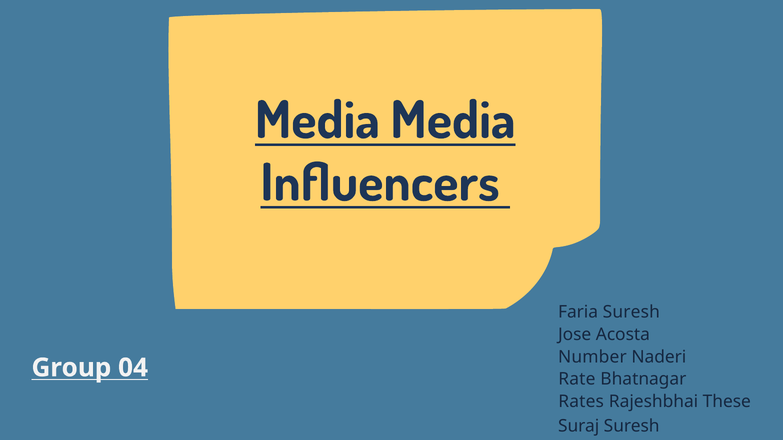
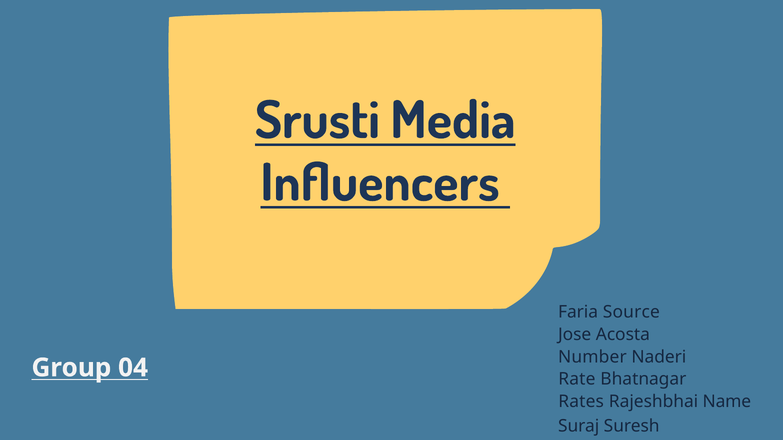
Media at (317, 121): Media -> Srusti
Suresh at (631, 313): Suresh -> Source
These: These -> Name
